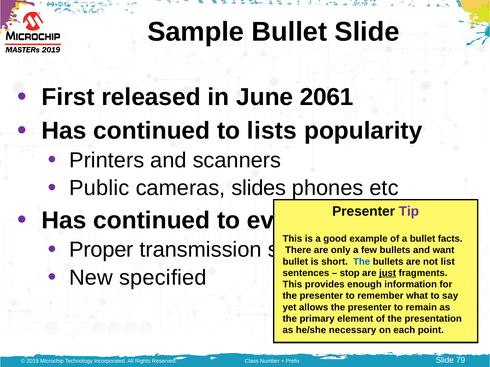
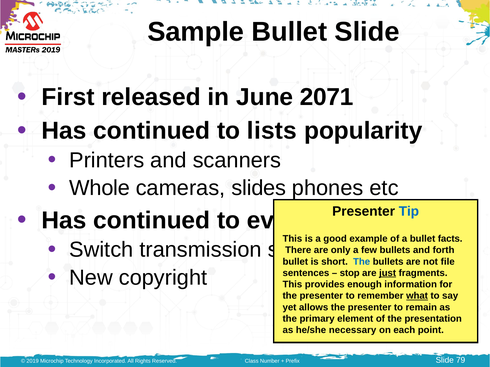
2061: 2061 -> 2071
Public: Public -> Whole
Tip colour: purple -> blue
Proper: Proper -> Switch
want: want -> forth
list: list -> file
specified: specified -> copyright
what underline: none -> present
